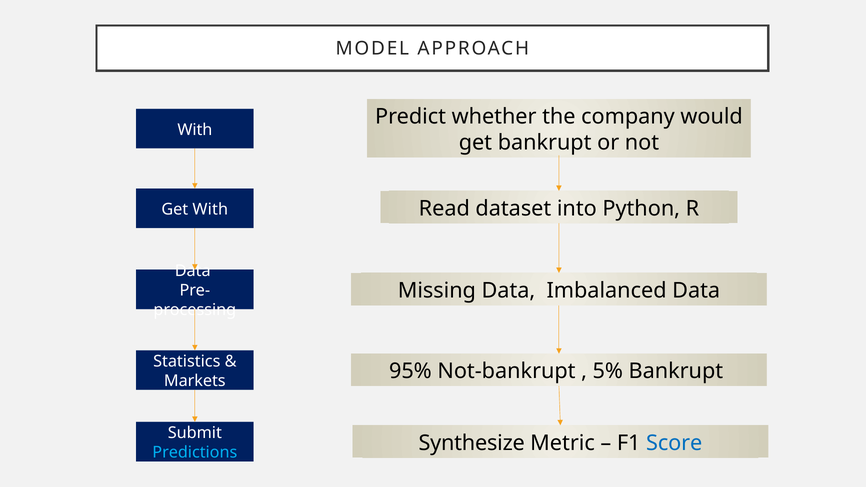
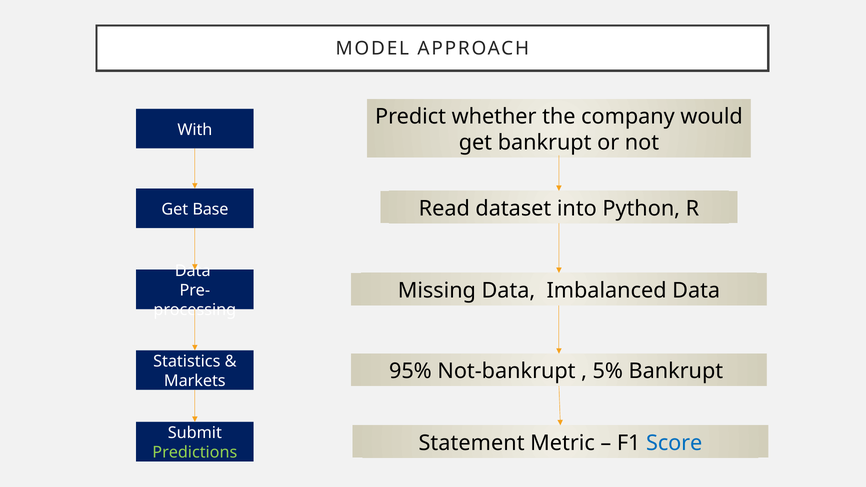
Get With: With -> Base
Synthesize: Synthesize -> Statement
Predictions colour: light blue -> light green
